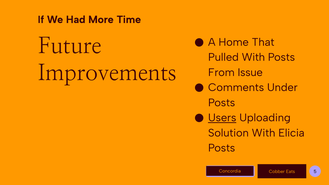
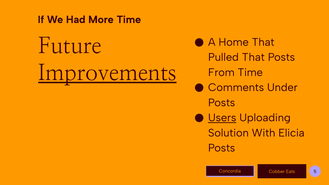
Pulled With: With -> That
Improvements underline: none -> present
From Issue: Issue -> Time
